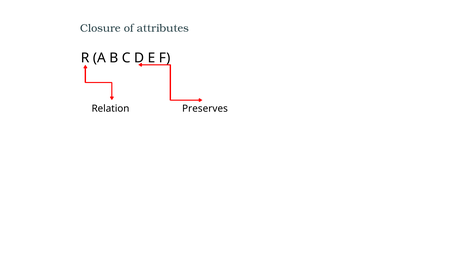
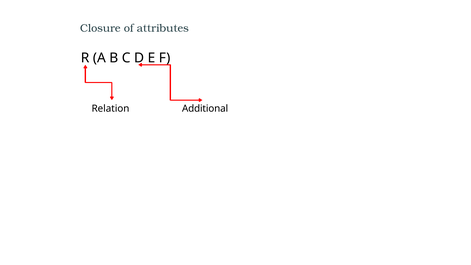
Preserves: Preserves -> Additional
